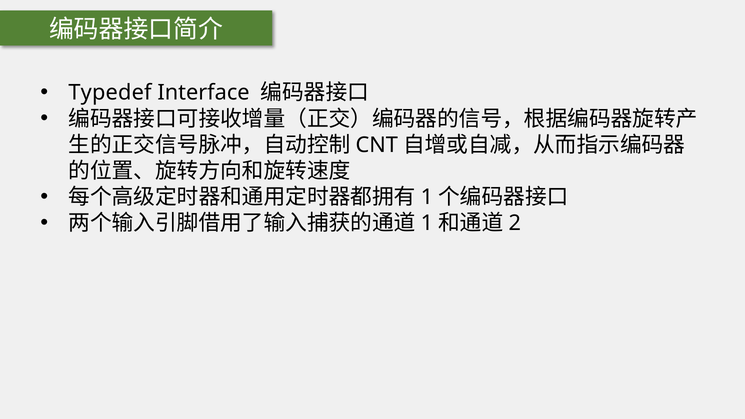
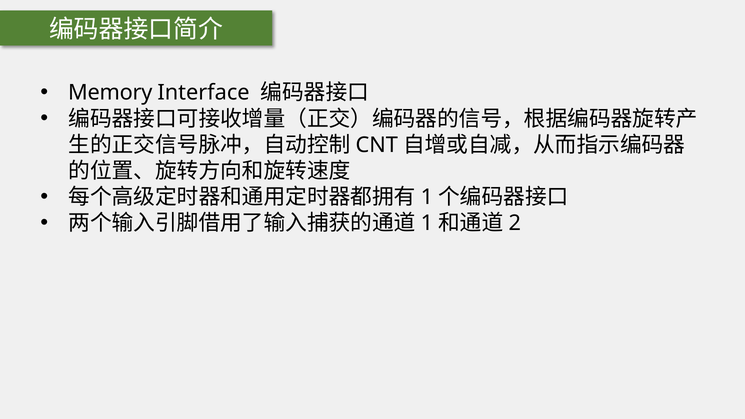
Typedef: Typedef -> Memory
